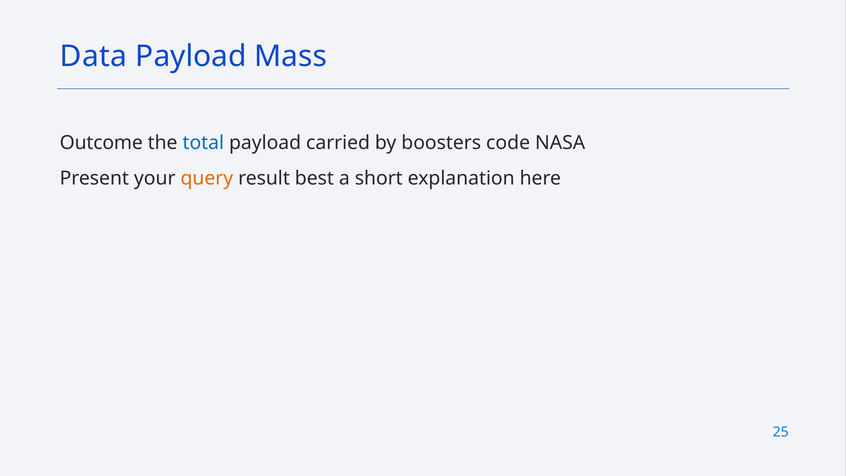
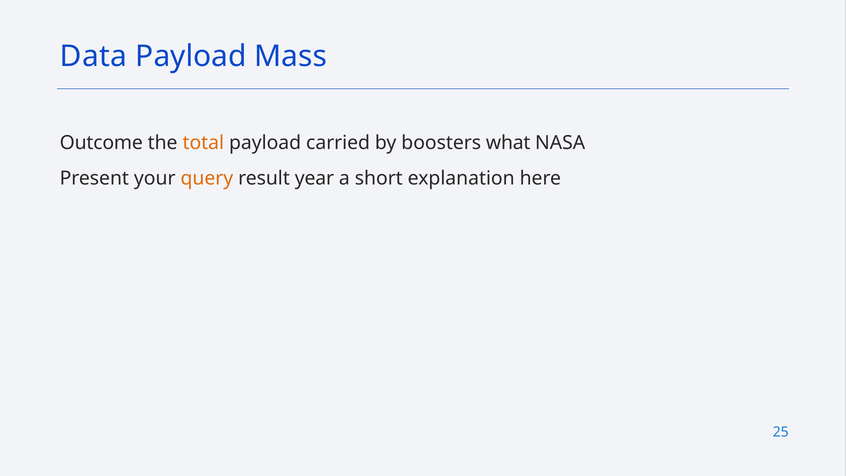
total colour: blue -> orange
code: code -> what
best: best -> year
